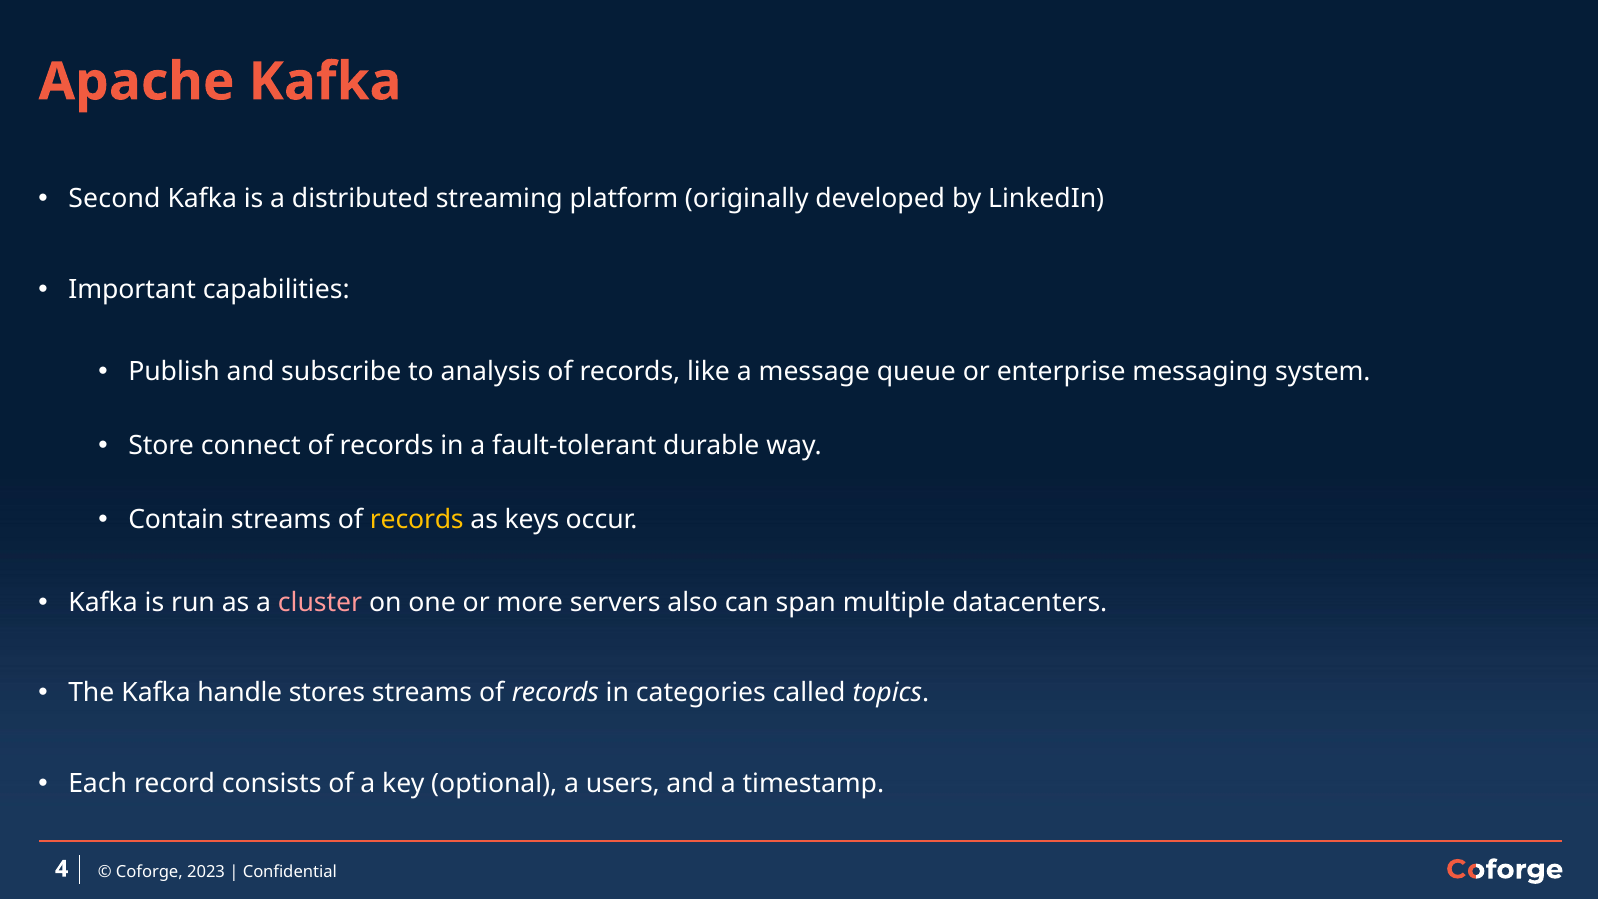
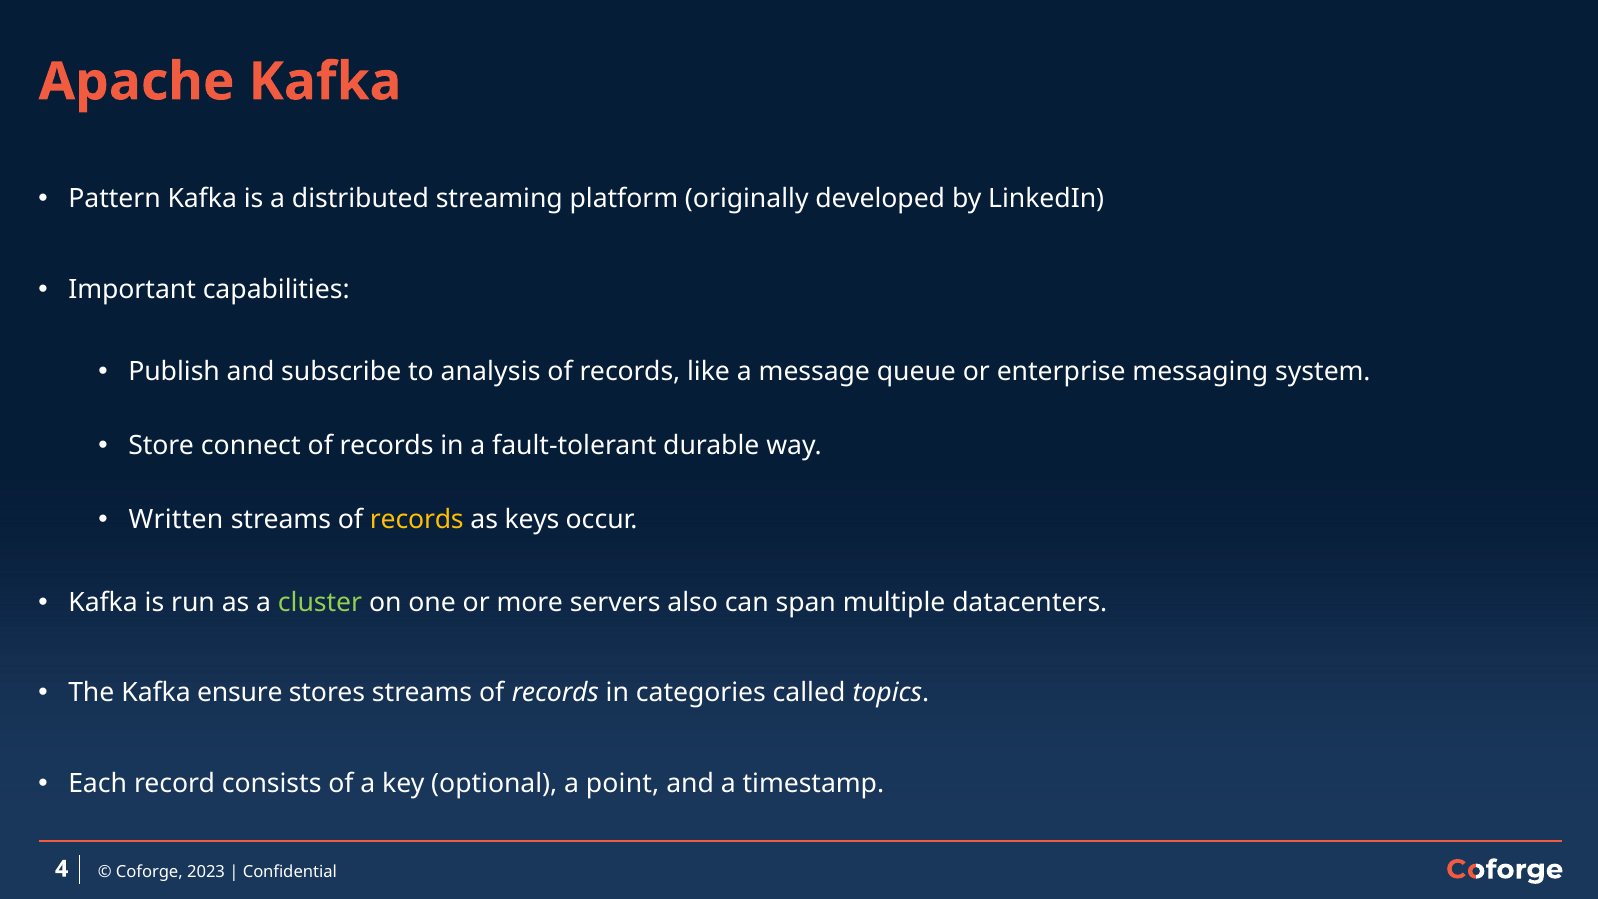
Second: Second -> Pattern
Contain: Contain -> Written
cluster colour: pink -> light green
handle: handle -> ensure
users: users -> point
